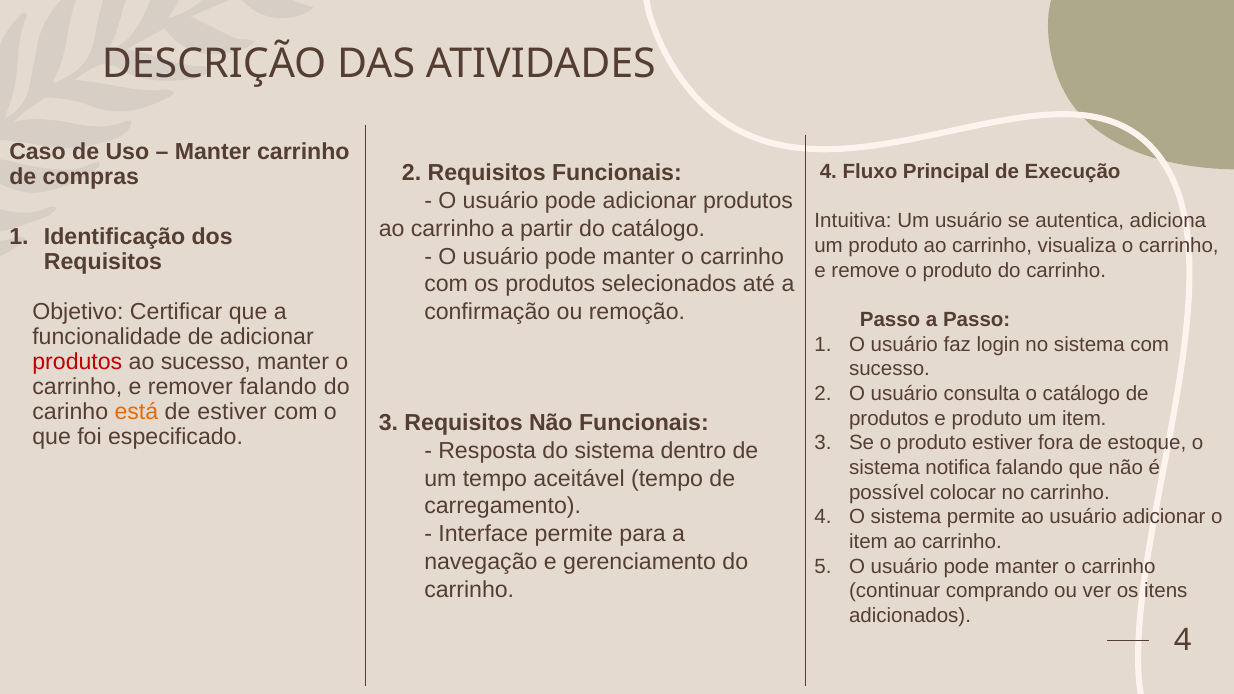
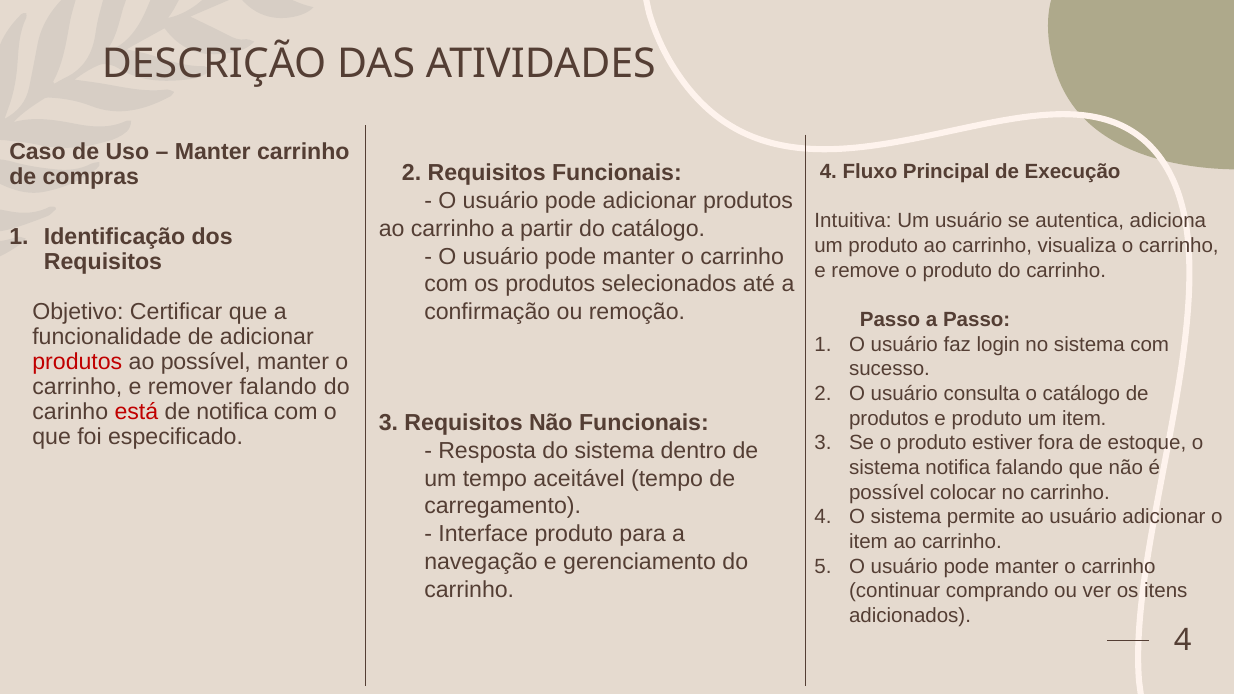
ao sucesso: sucesso -> possível
está colour: orange -> red
de estiver: estiver -> notifica
Interface permite: permite -> produto
